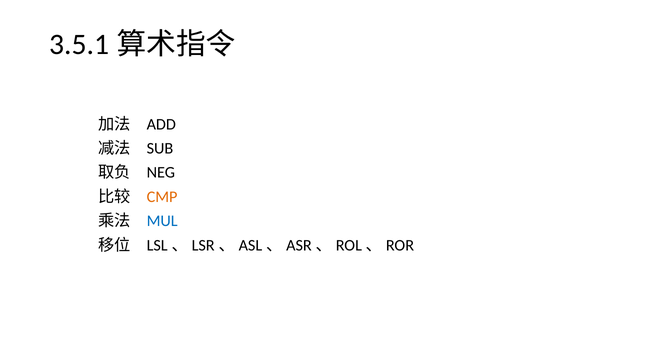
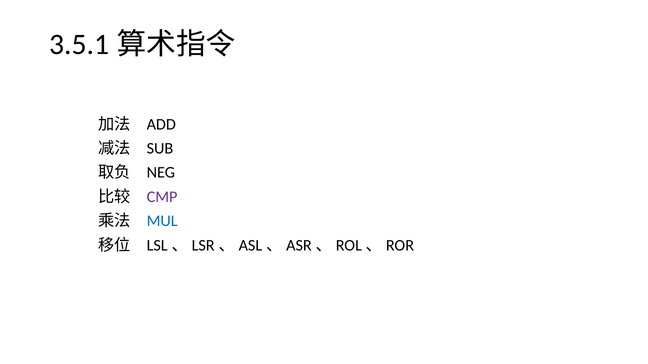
CMP colour: orange -> purple
